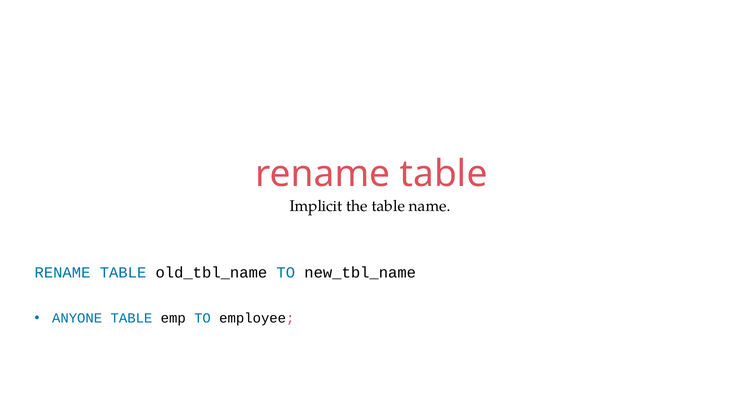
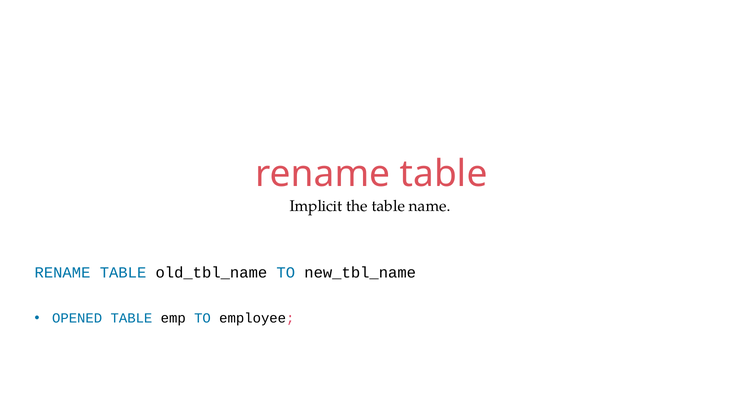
ANYONE: ANYONE -> OPENED
